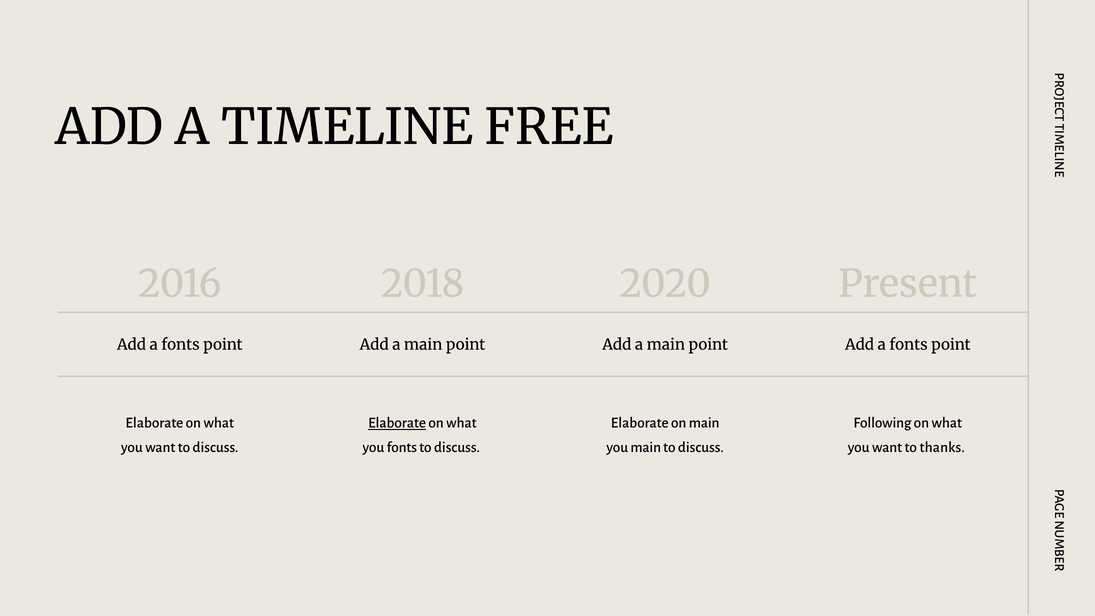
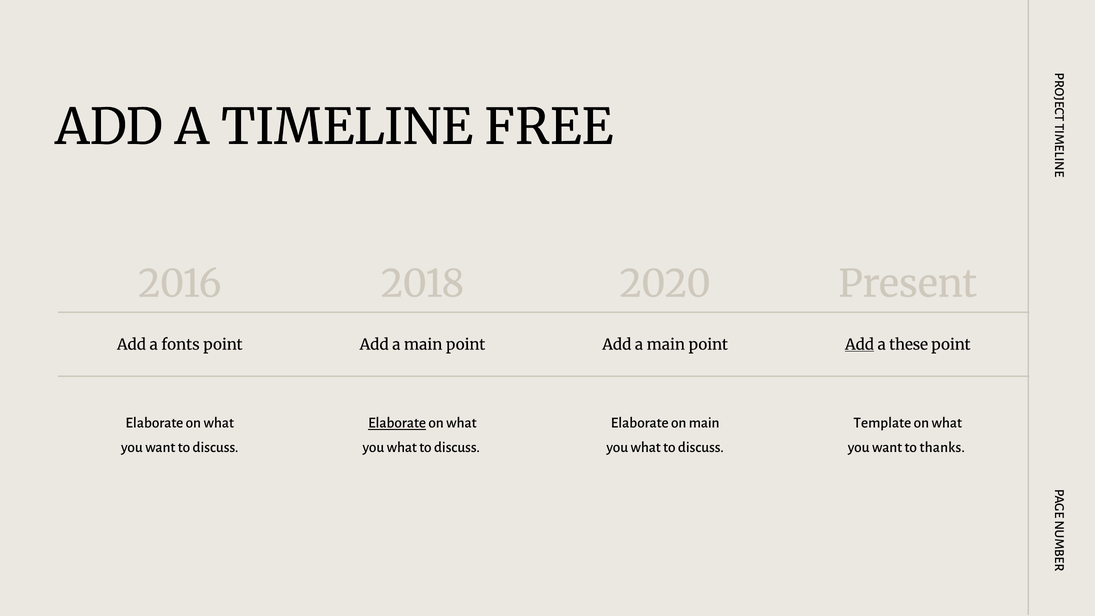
Add at (859, 345) underline: none -> present
fonts at (909, 345): fonts -> these
Following: Following -> Template
fonts at (402, 447): fonts -> what
main at (646, 447): main -> what
